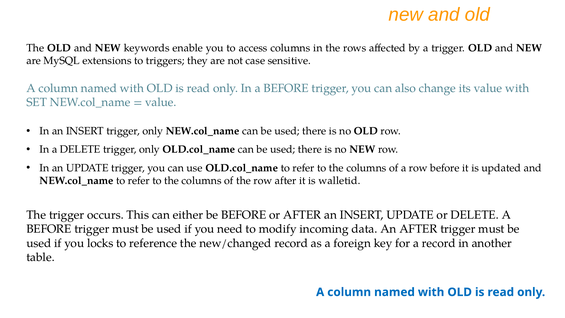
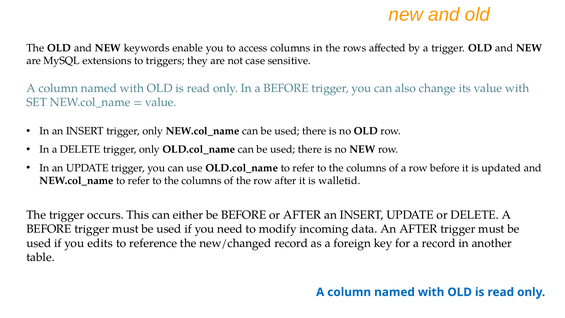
locks: locks -> edits
